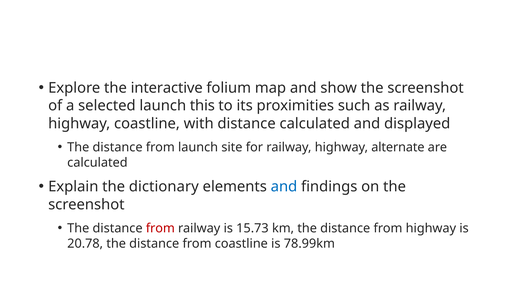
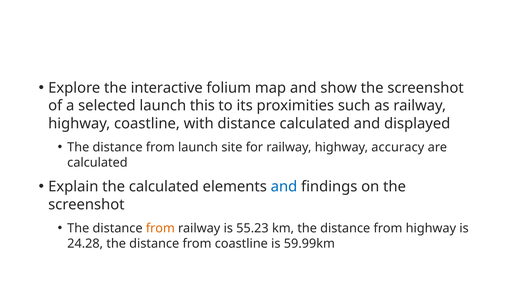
alternate: alternate -> accuracy
the dictionary: dictionary -> calculated
from at (160, 228) colour: red -> orange
15.73: 15.73 -> 55.23
20.78: 20.78 -> 24.28
78.99km: 78.99km -> 59.99km
